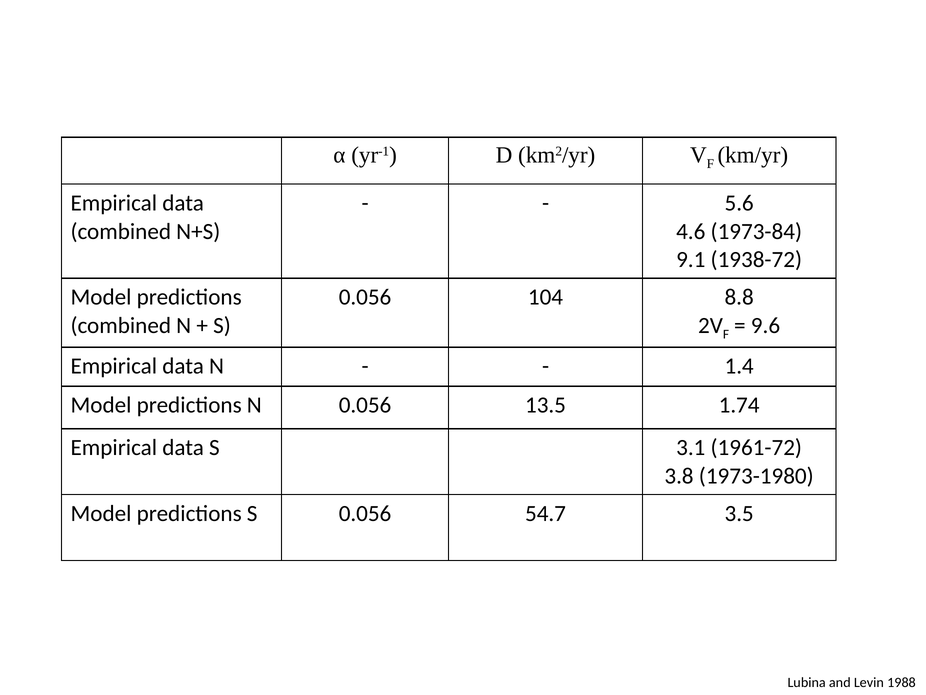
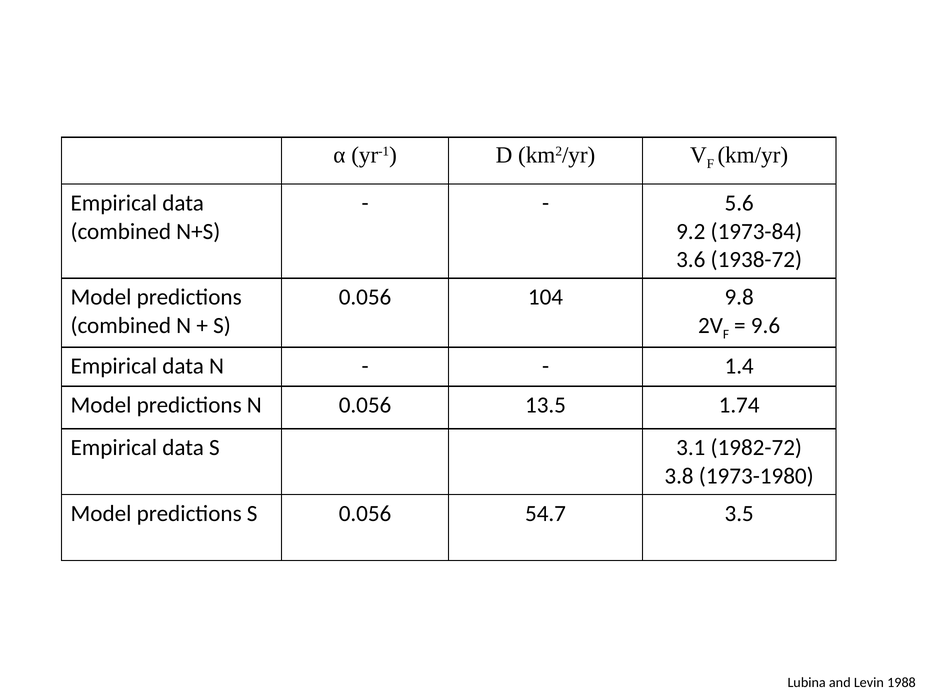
4.6: 4.6 -> 9.2
9.1: 9.1 -> 3.6
8.8: 8.8 -> 9.8
1961-72: 1961-72 -> 1982-72
